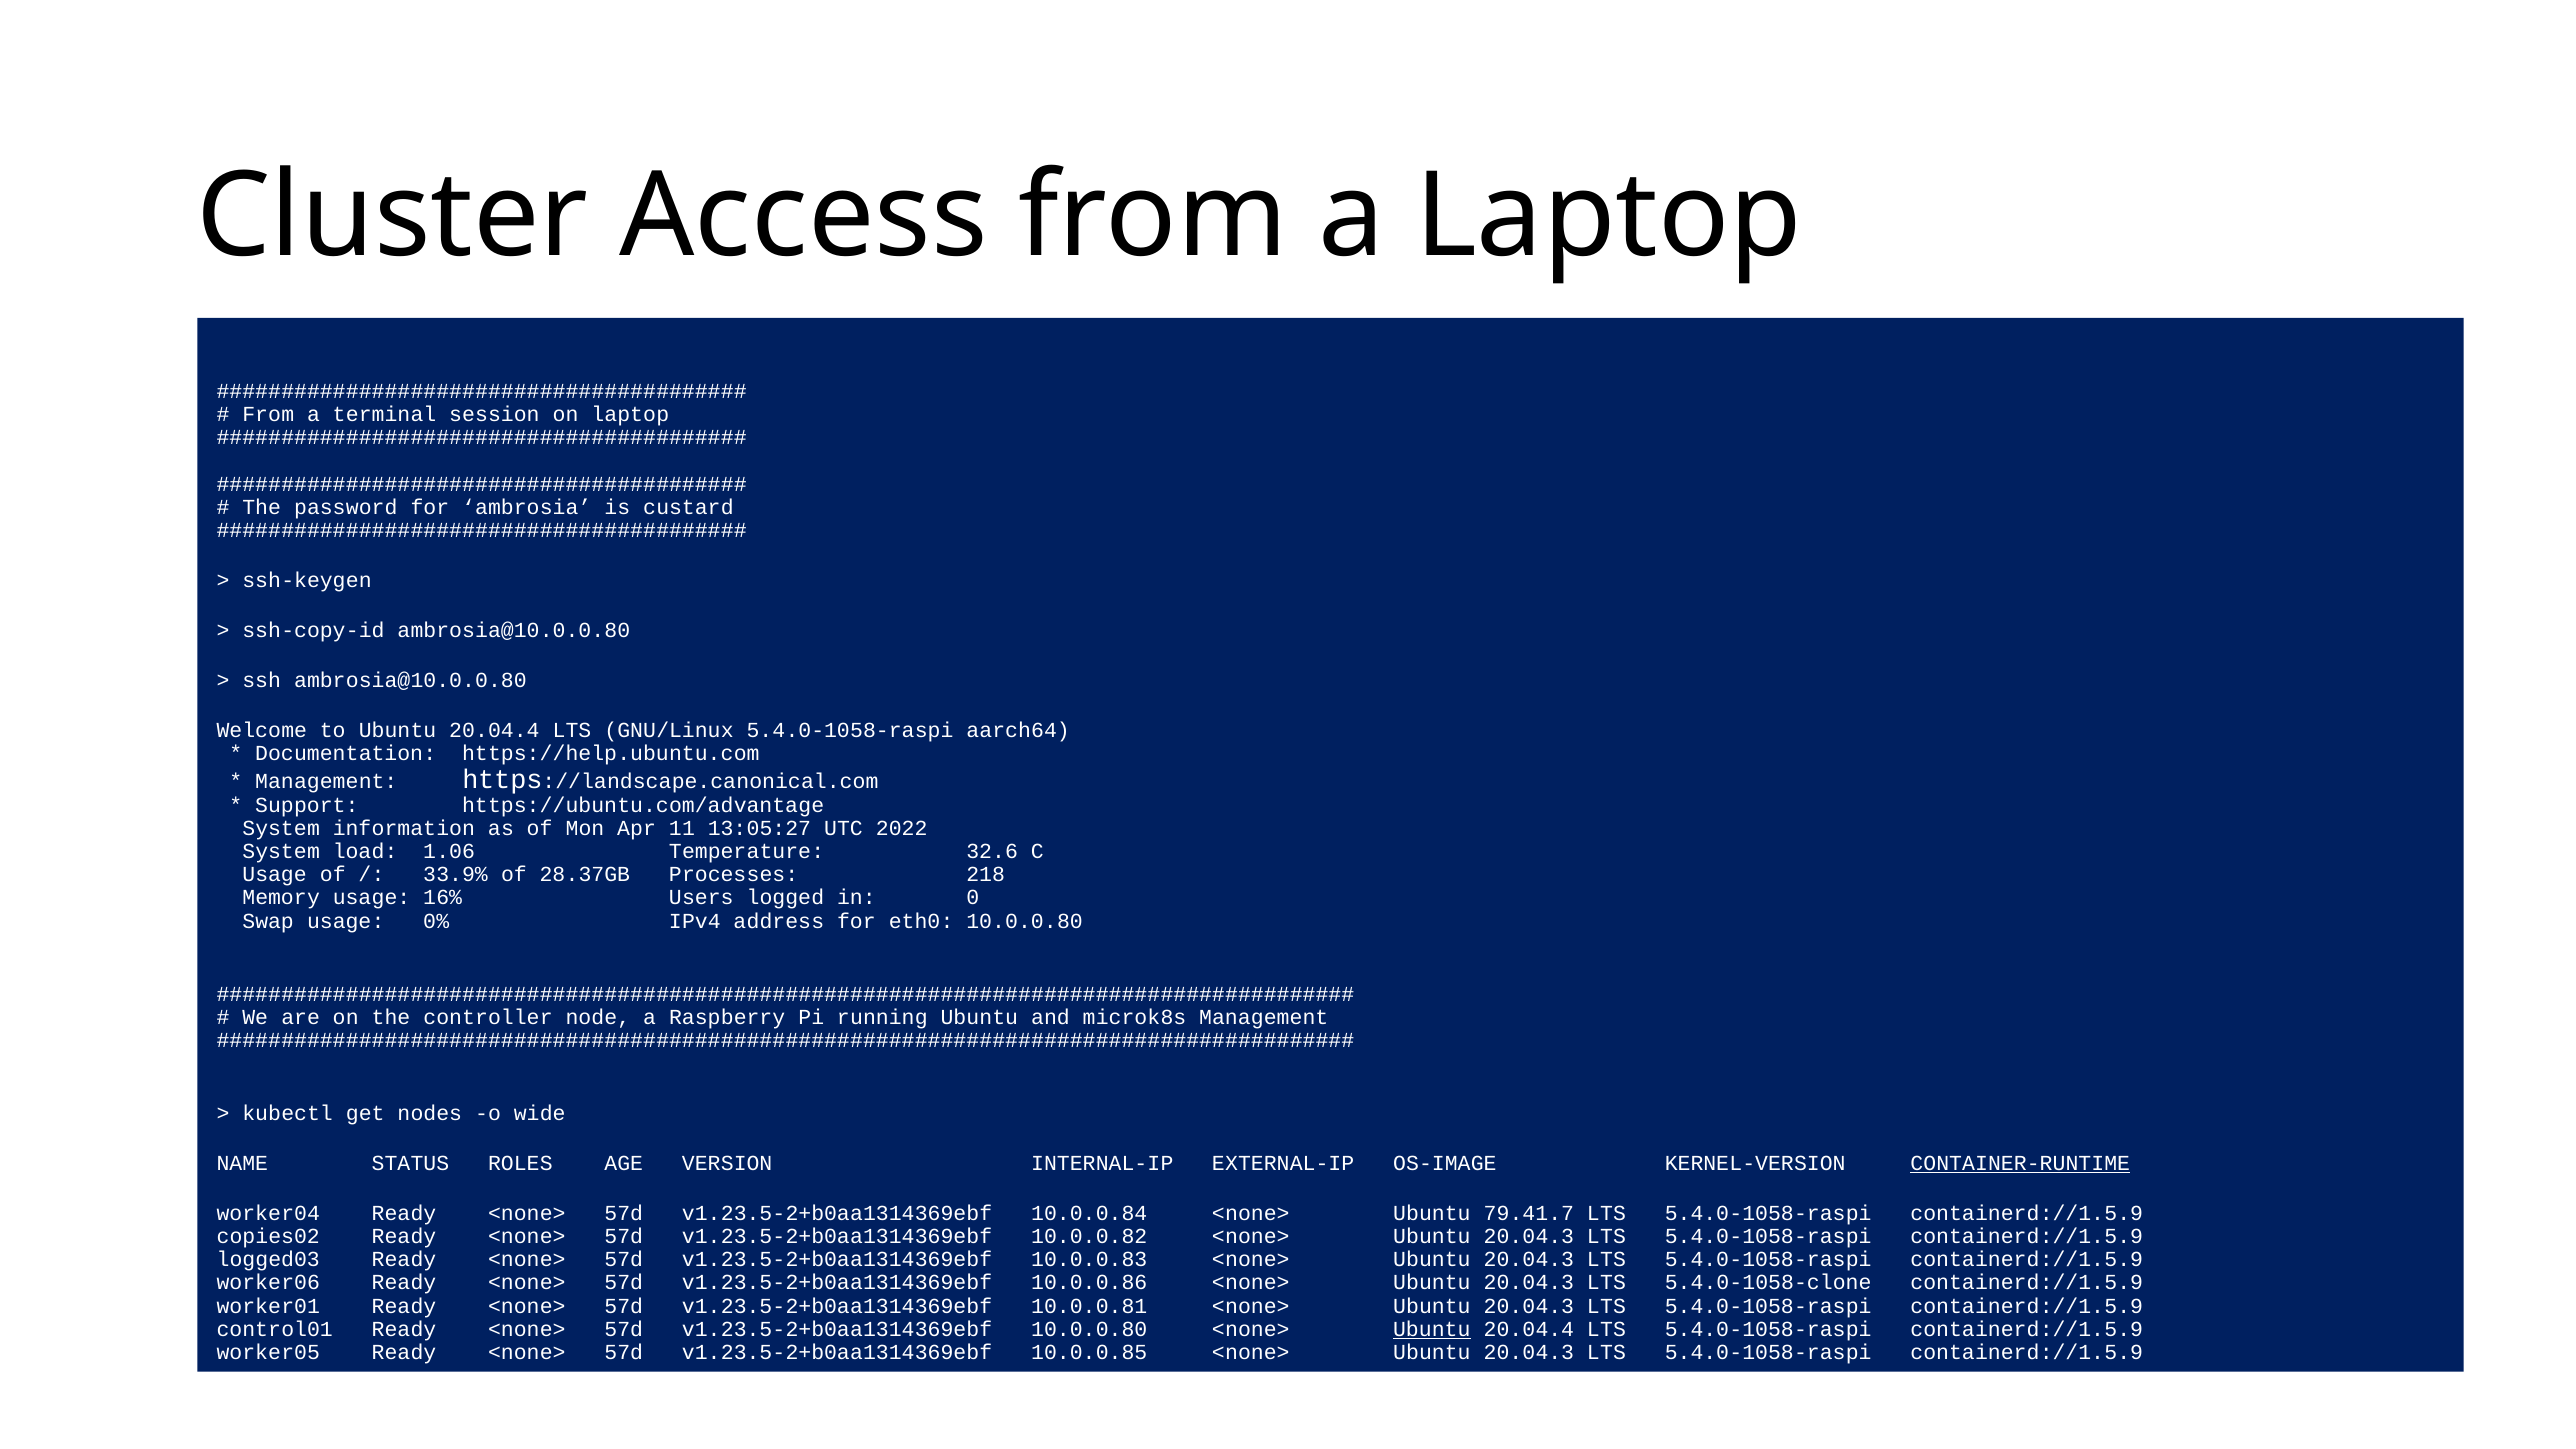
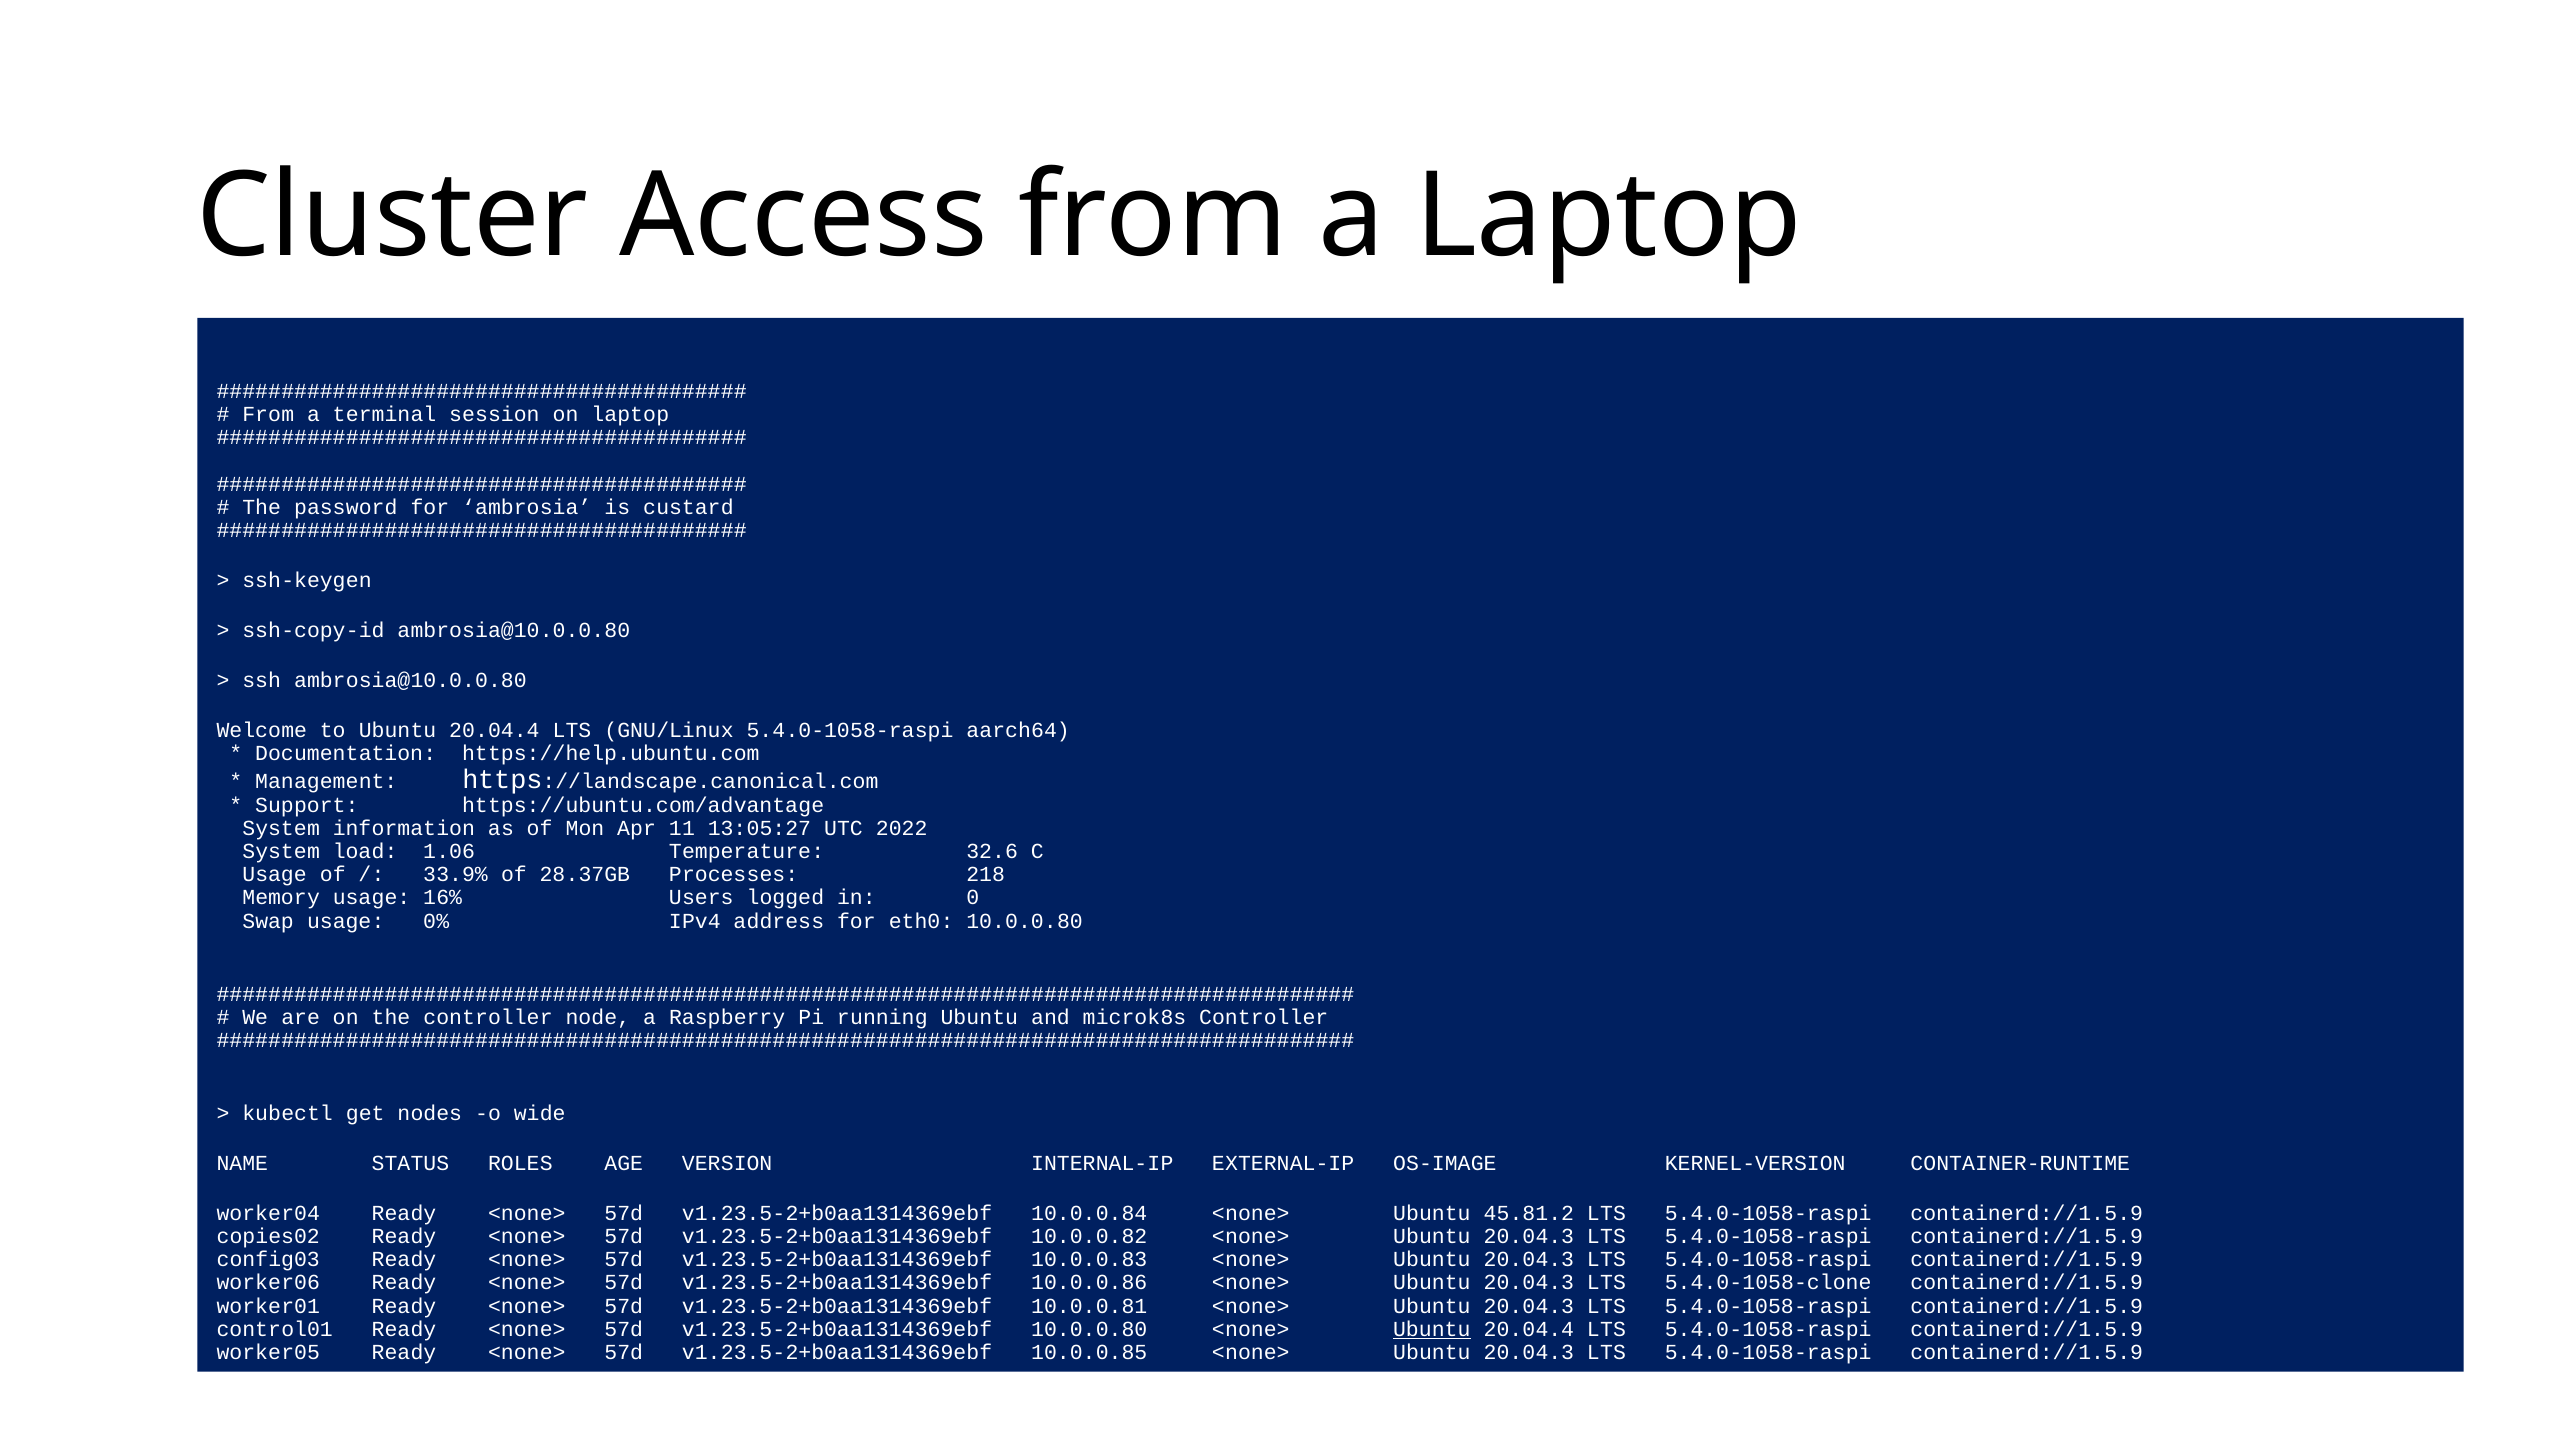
microk8s Management: Management -> Controller
CONTAINER-RUNTIME underline: present -> none
79.41.7: 79.41.7 -> 45.81.2
logged03: logged03 -> config03
